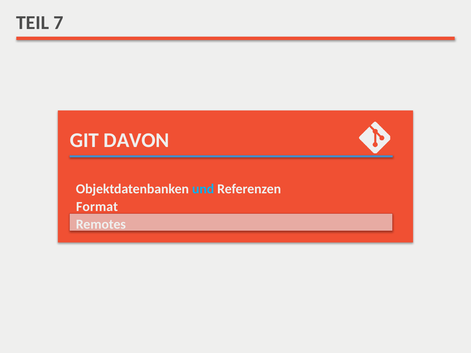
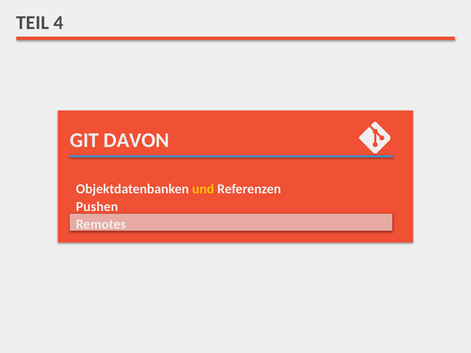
7: 7 -> 4
und colour: light blue -> yellow
Format: Format -> Pushen
